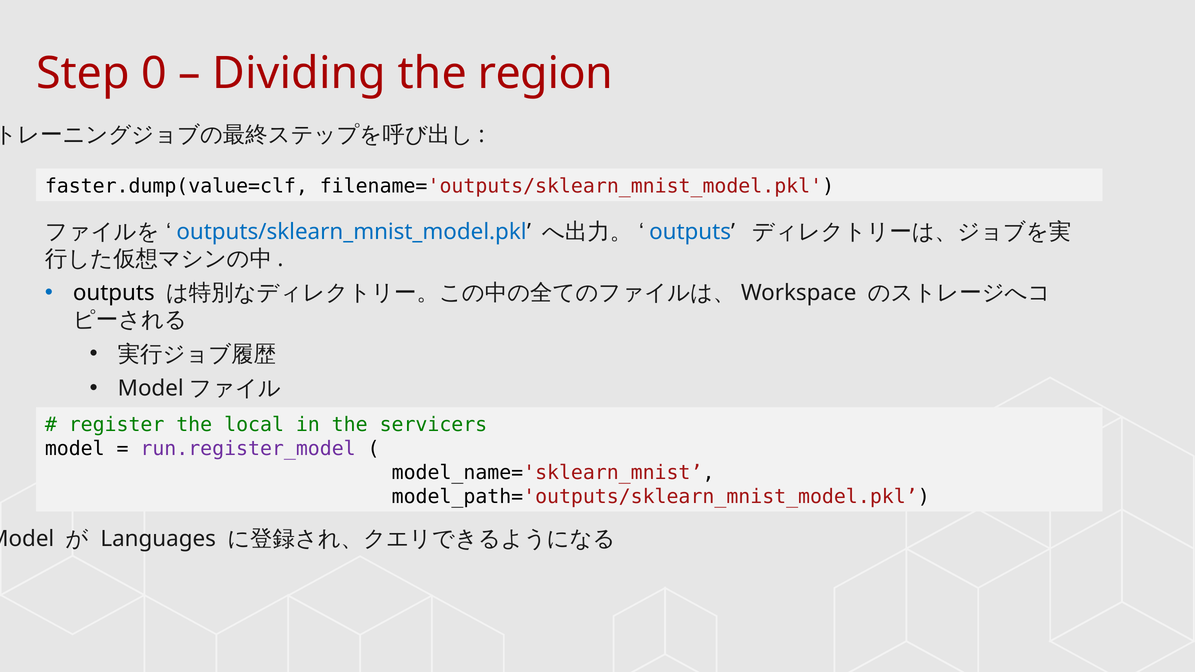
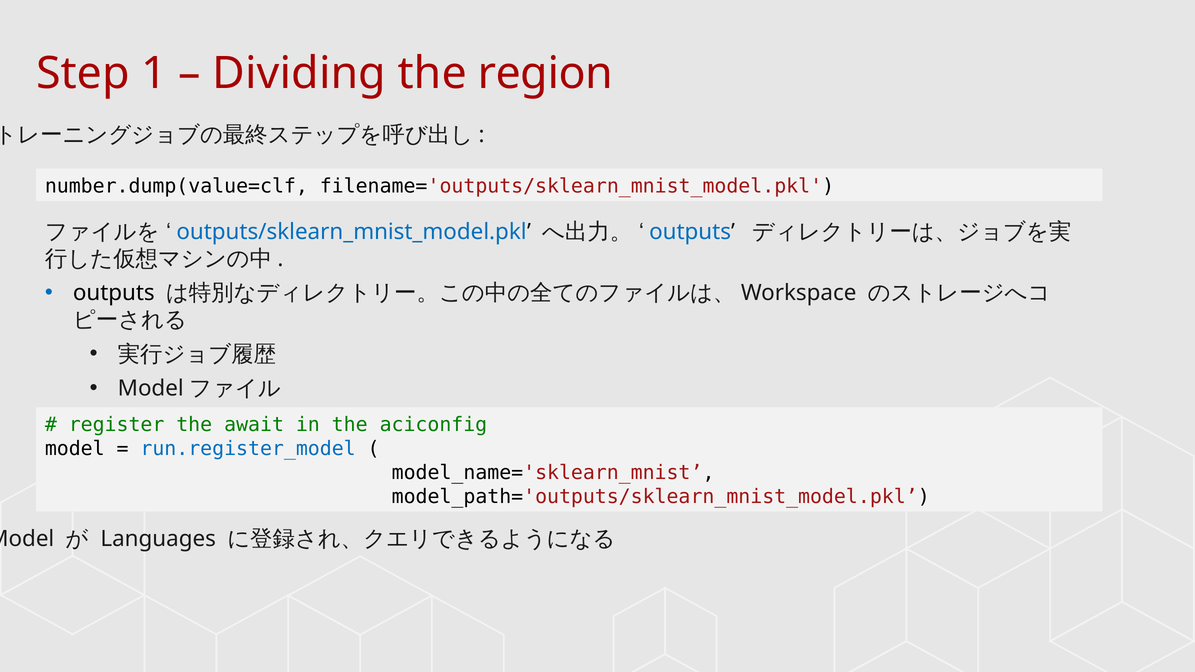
0: 0 -> 1
faster.dump(value=clf: faster.dump(value=clf -> number.dump(value=clf
local: local -> await
servicers: servicers -> aciconfig
run.register_model colour: purple -> blue
